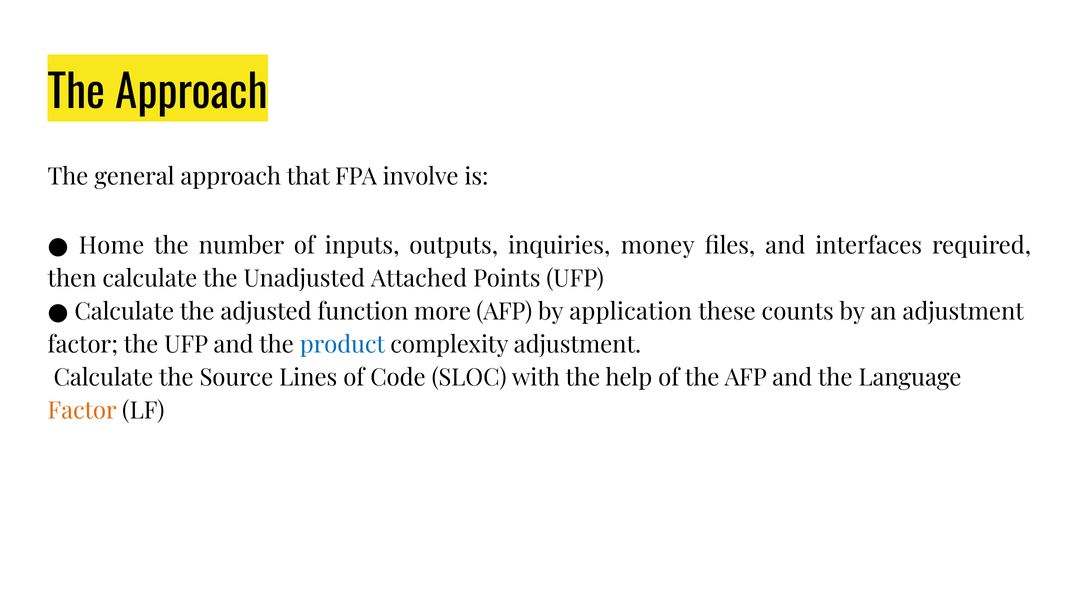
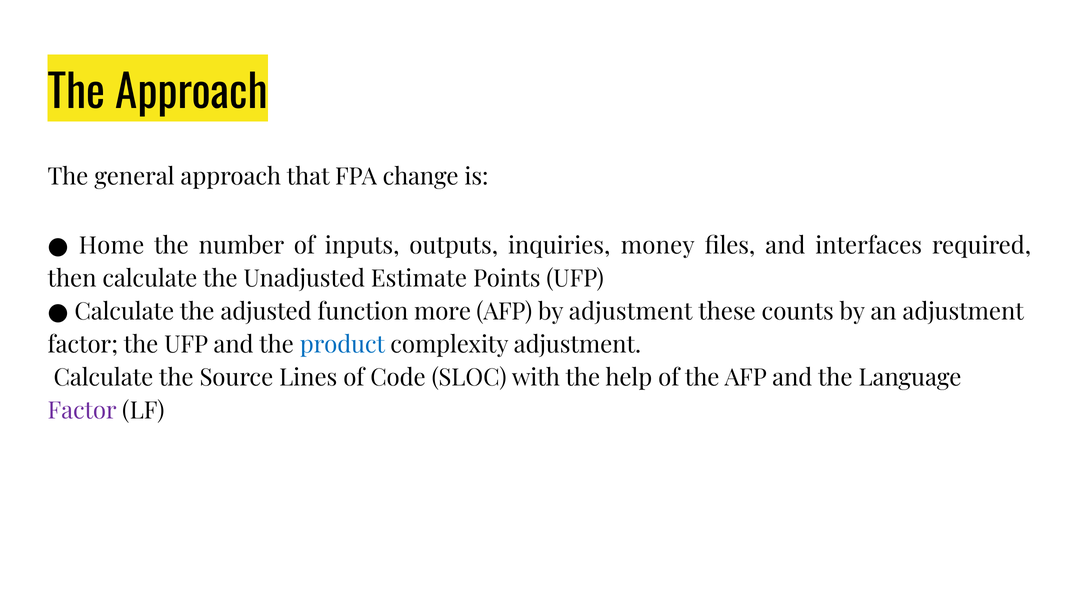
involve: involve -> change
Attached: Attached -> Estimate
by application: application -> adjustment
Factor at (82, 411) colour: orange -> purple
